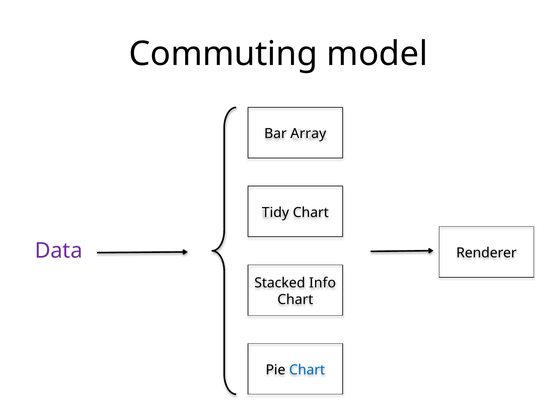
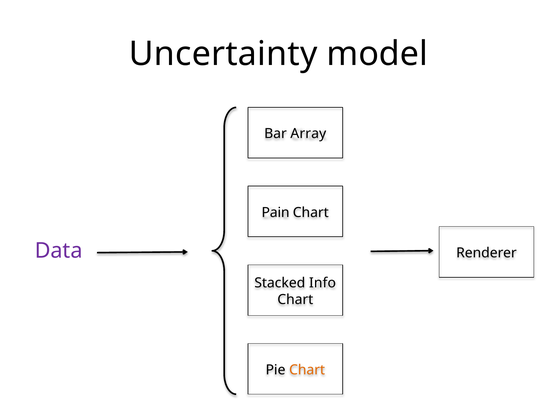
Commuting: Commuting -> Uncertainty
Tidy: Tidy -> Pain
Chart at (307, 370) colour: blue -> orange
